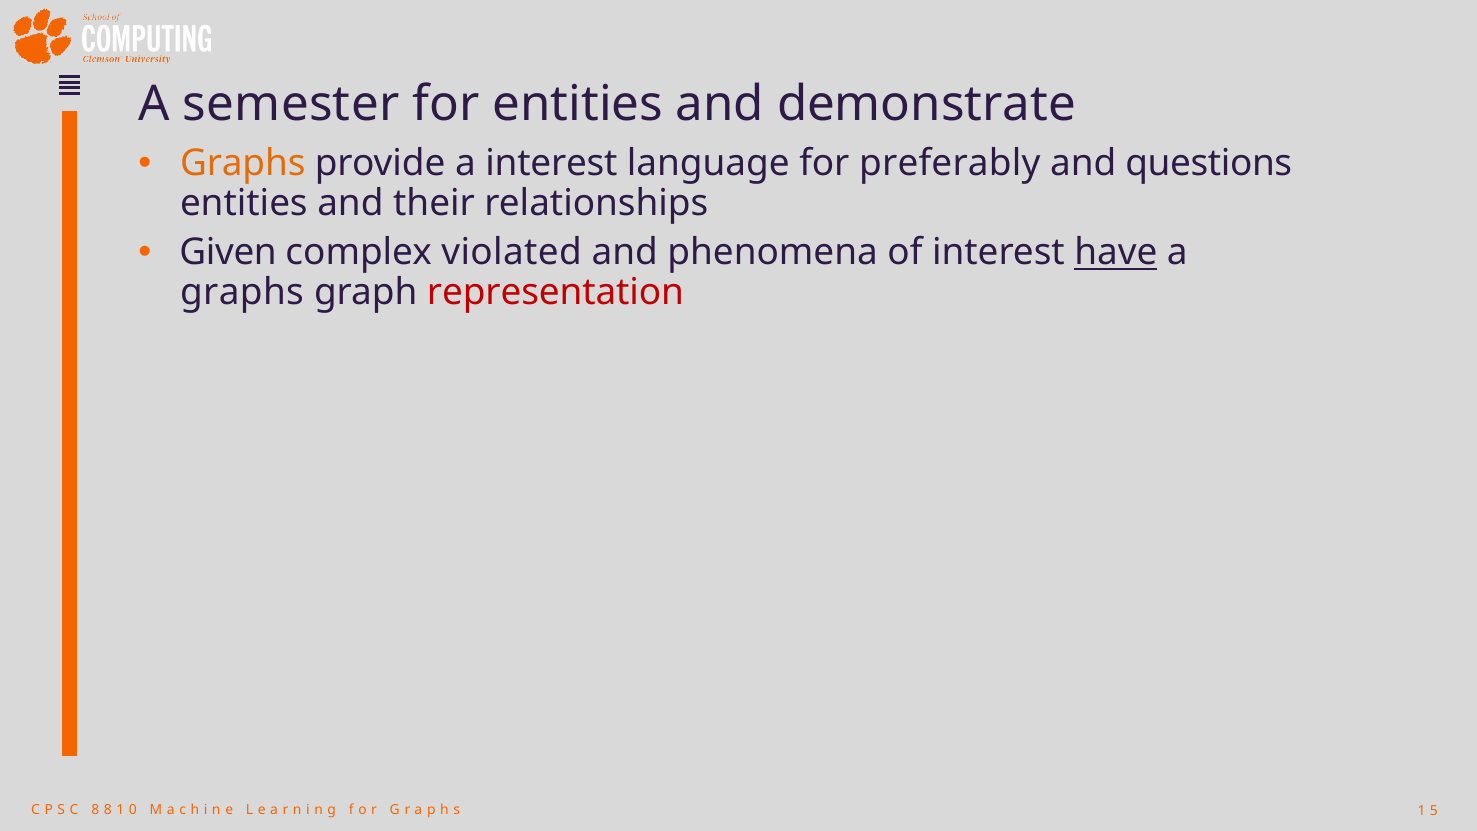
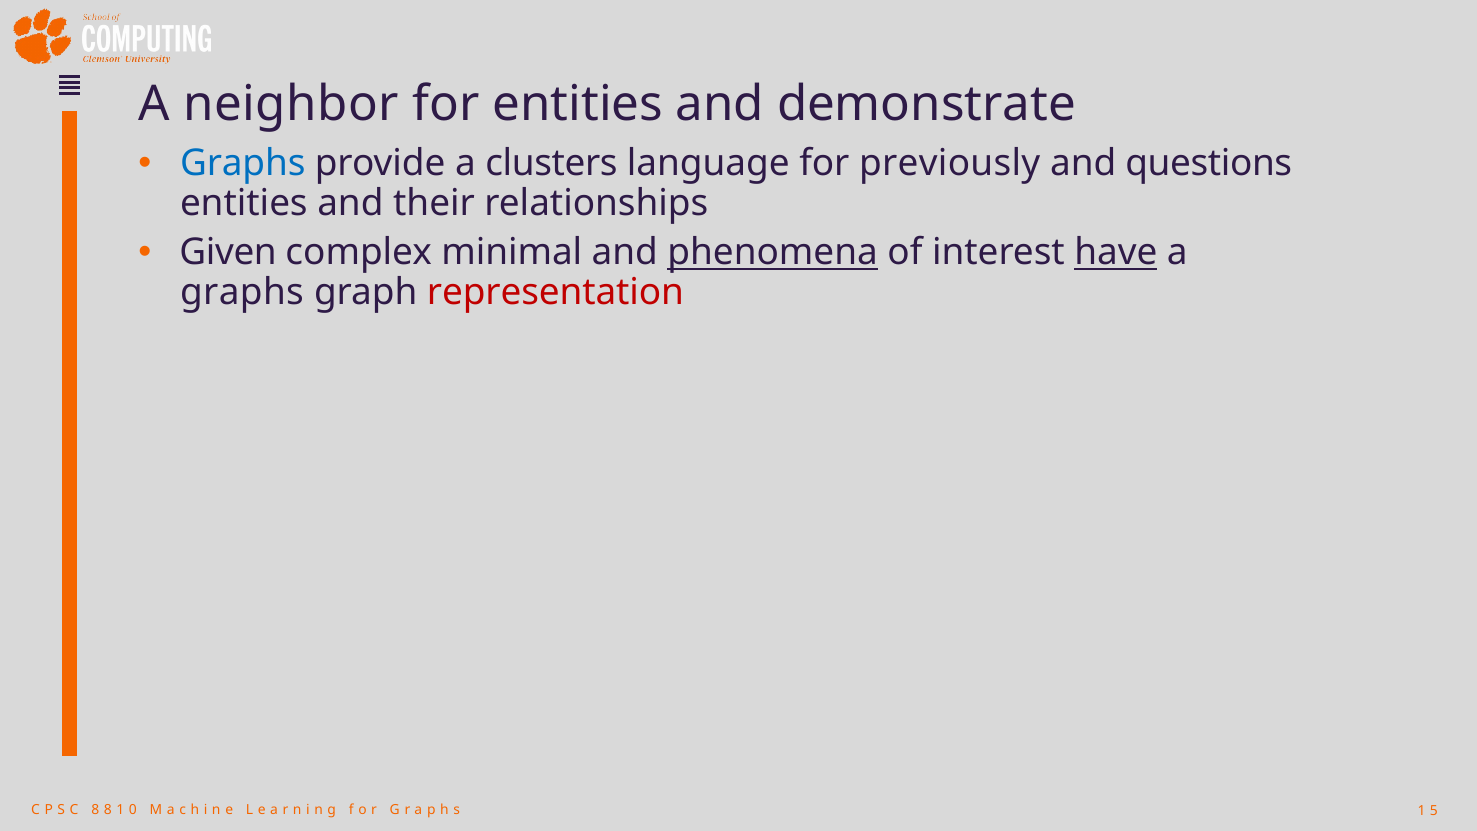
semester: semester -> neighbor
Graphs at (243, 164) colour: orange -> blue
a interest: interest -> clusters
preferably: preferably -> previously
violated: violated -> minimal
phenomena underline: none -> present
